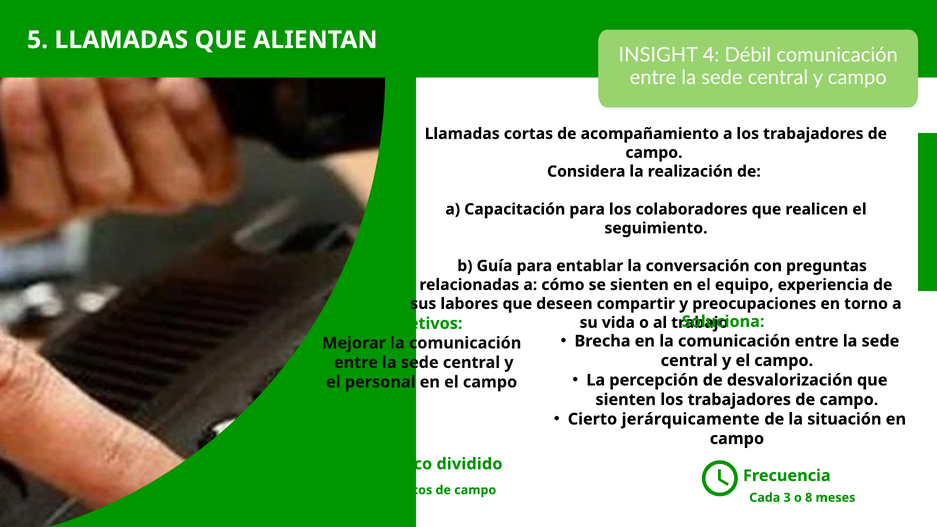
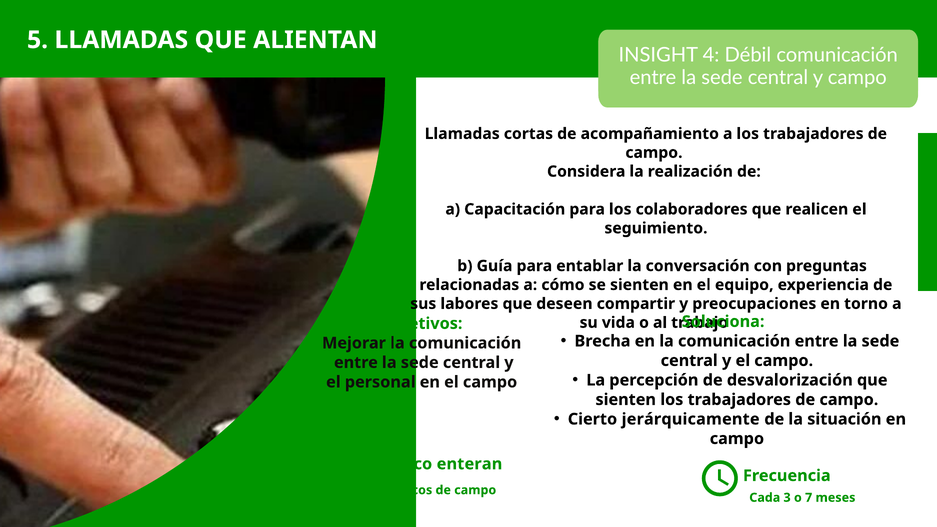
dividido: dividido -> enteran
8: 8 -> 7
